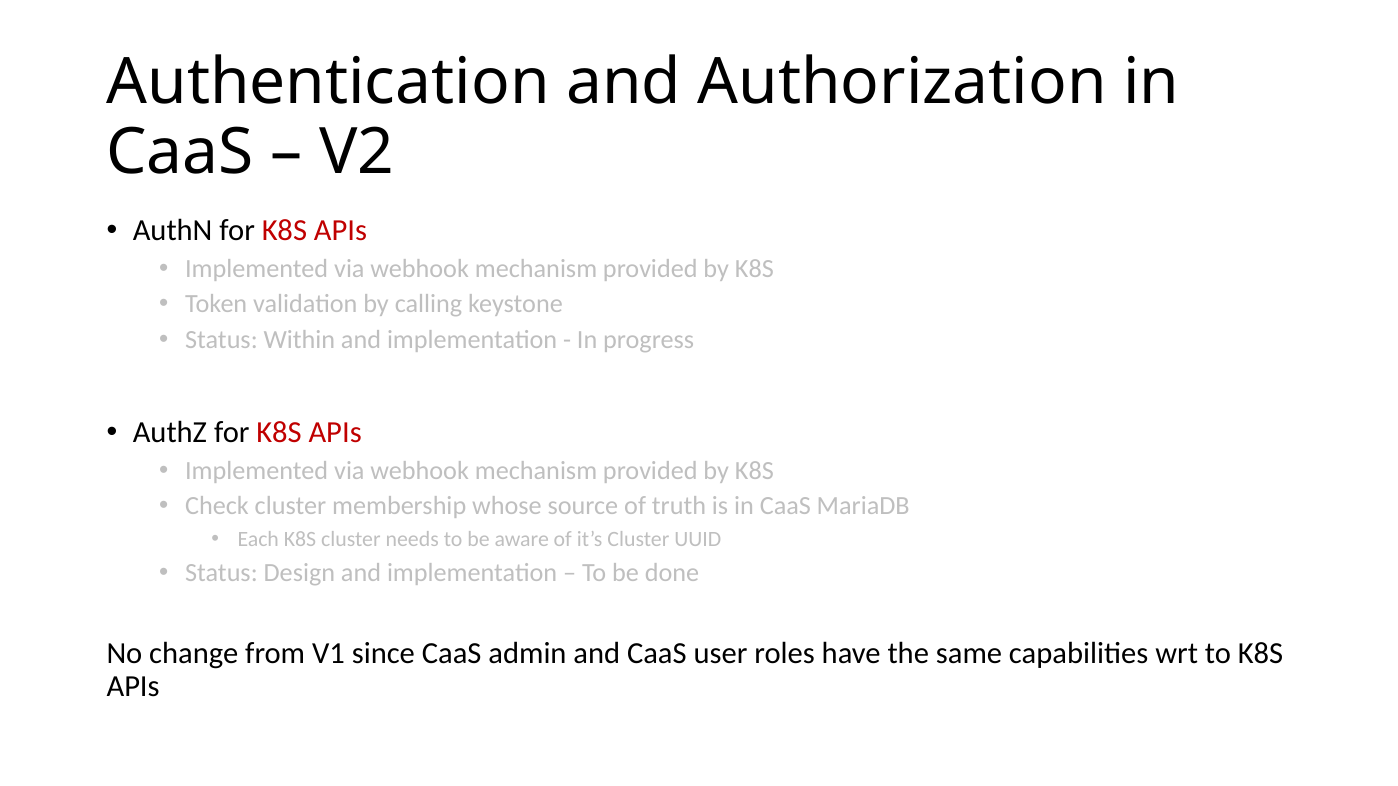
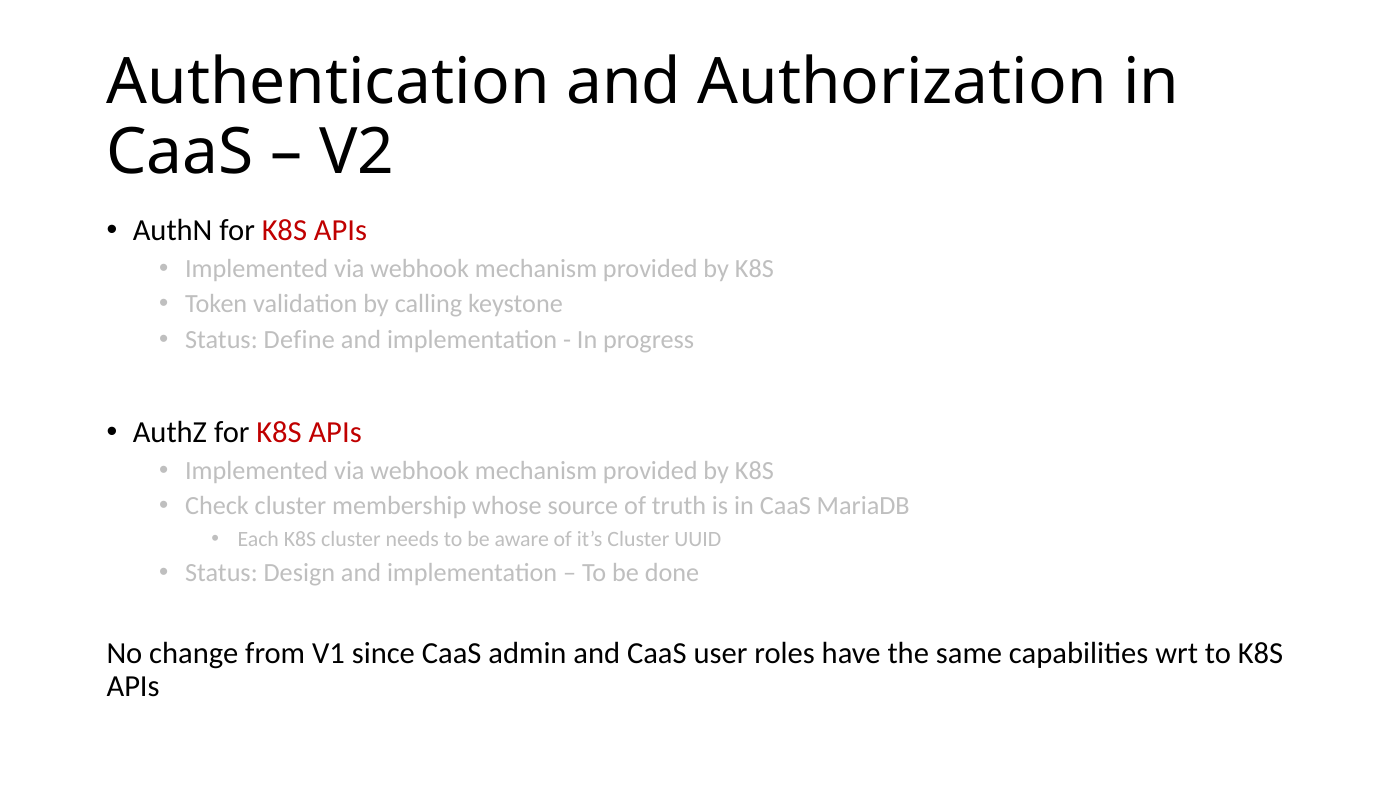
Within: Within -> Define
